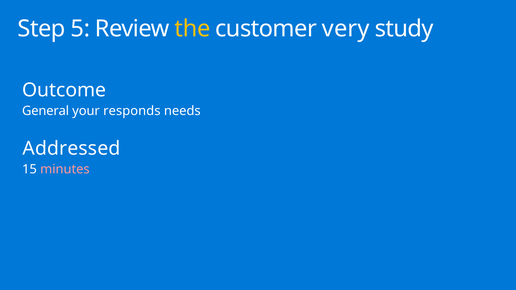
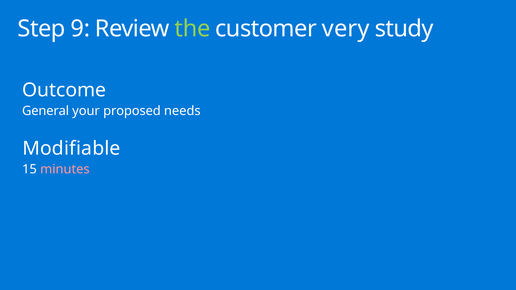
5: 5 -> 9
the colour: yellow -> light green
responds: responds -> proposed
Addressed: Addressed -> Modifiable
